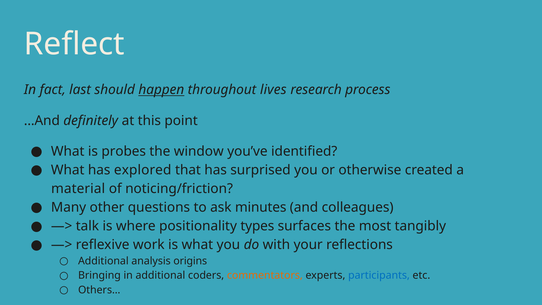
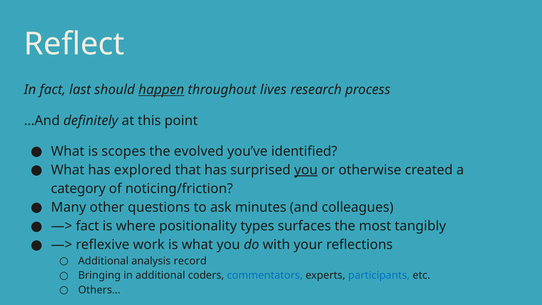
probes: probes -> scopes
window: window -> evolved
you at (306, 170) underline: none -> present
material: material -> category
talk at (87, 226): talk -> fact
origins: origins -> record
commentators colour: orange -> blue
